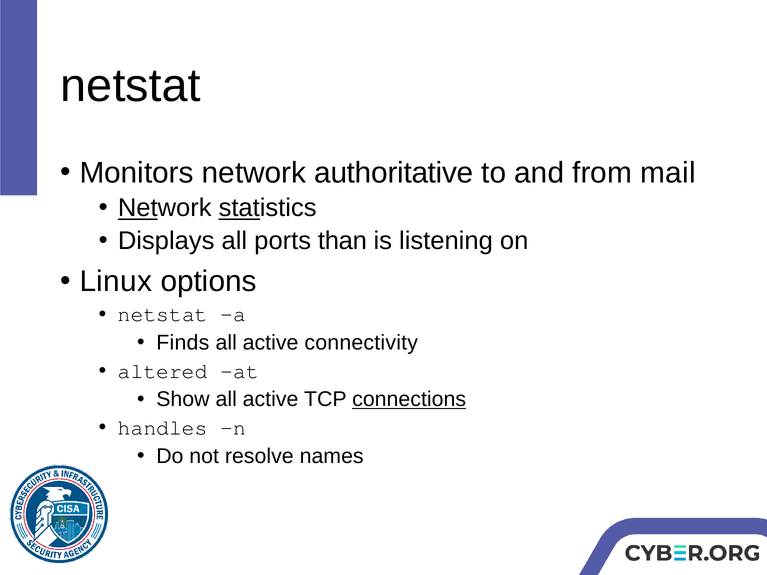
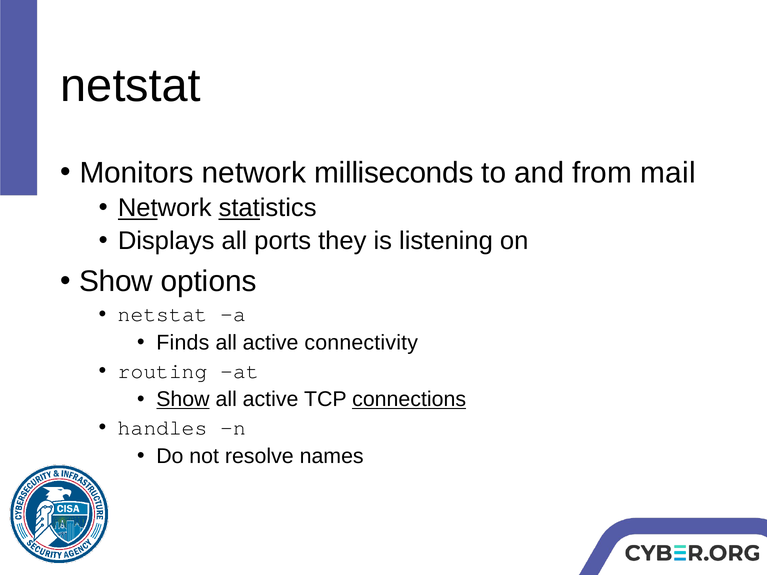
authoritative: authoritative -> milliseconds
than: than -> they
Linux at (116, 281): Linux -> Show
altered: altered -> routing
Show at (183, 400) underline: none -> present
